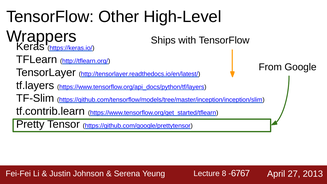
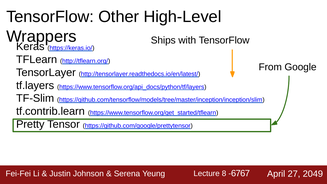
2013: 2013 -> 2049
